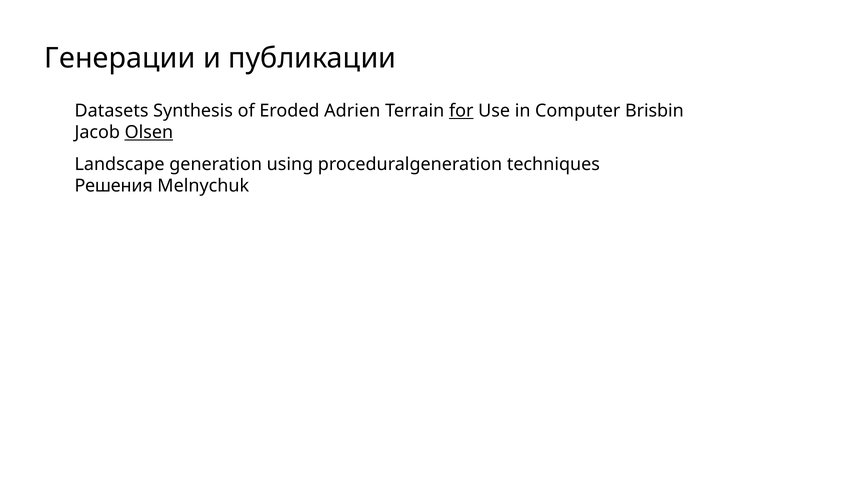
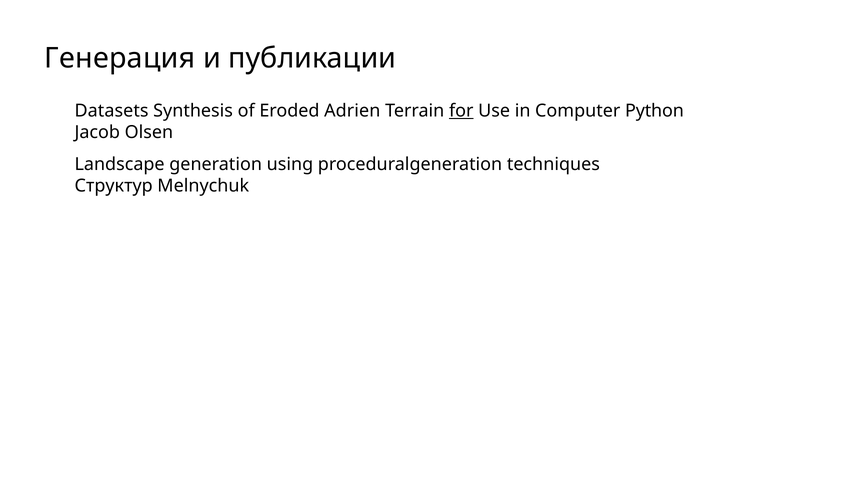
Генерации: Генерации -> Генерация
Brisbin: Brisbin -> Python
Olsen underline: present -> none
Решения: Решения -> Структур
